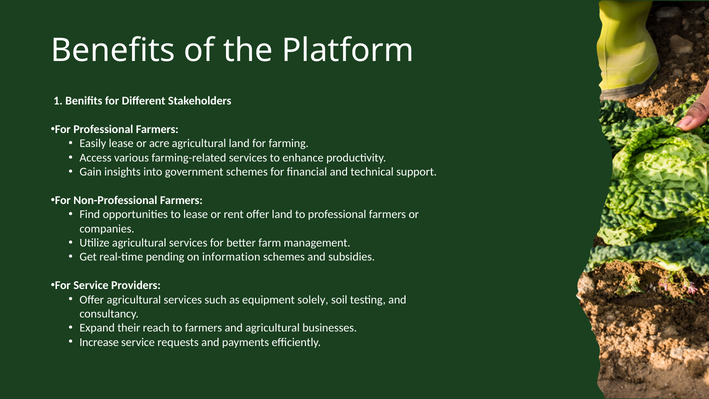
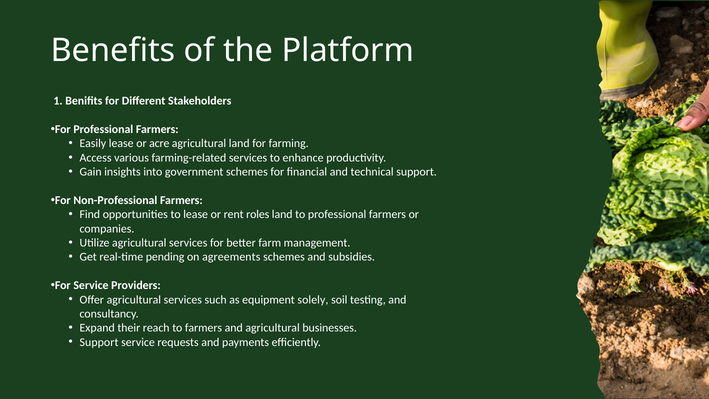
rent offer: offer -> roles
information: information -> agreements
Increase at (99, 342): Increase -> Support
